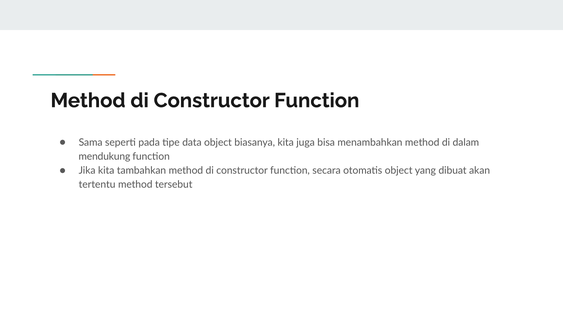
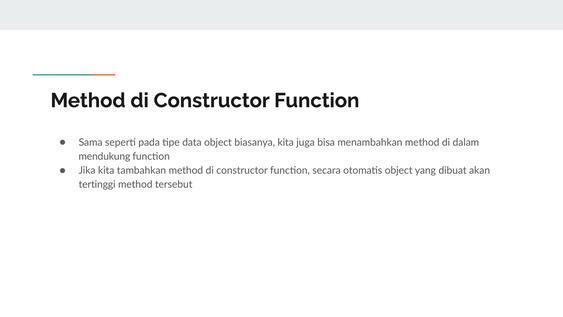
tertentu: tertentu -> tertinggi
